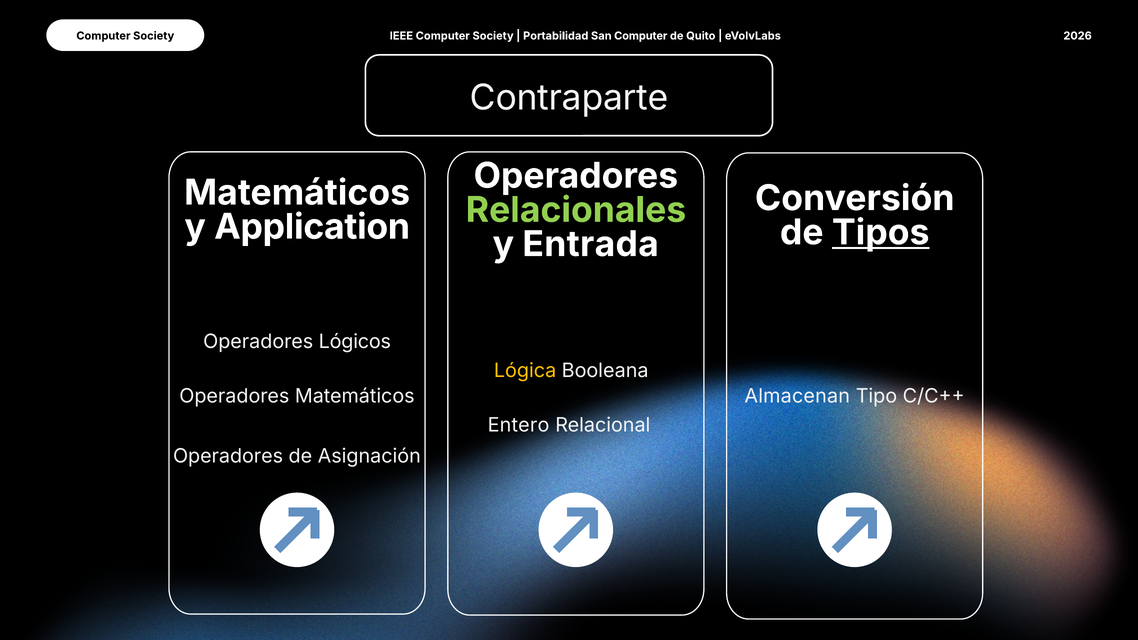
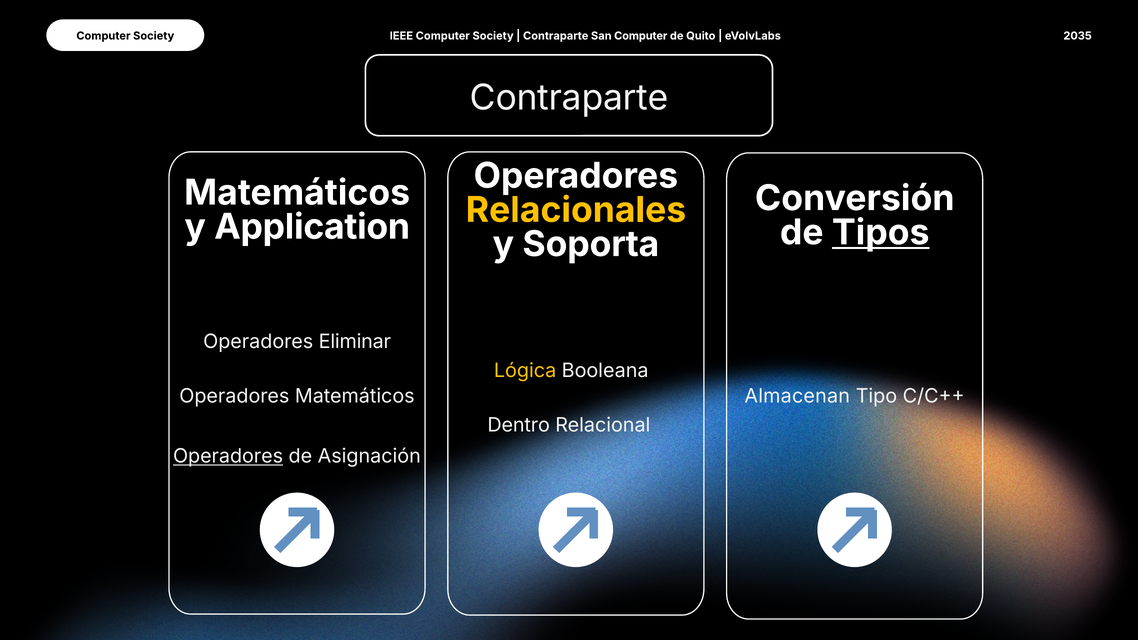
Portabilidad at (556, 36): Portabilidad -> Contraparte
2026: 2026 -> 2035
Relacionales colour: light green -> yellow
Entrada: Entrada -> Soporta
Lógicos: Lógicos -> Eliminar
Entero: Entero -> Dentro
Operadores at (228, 456) underline: none -> present
